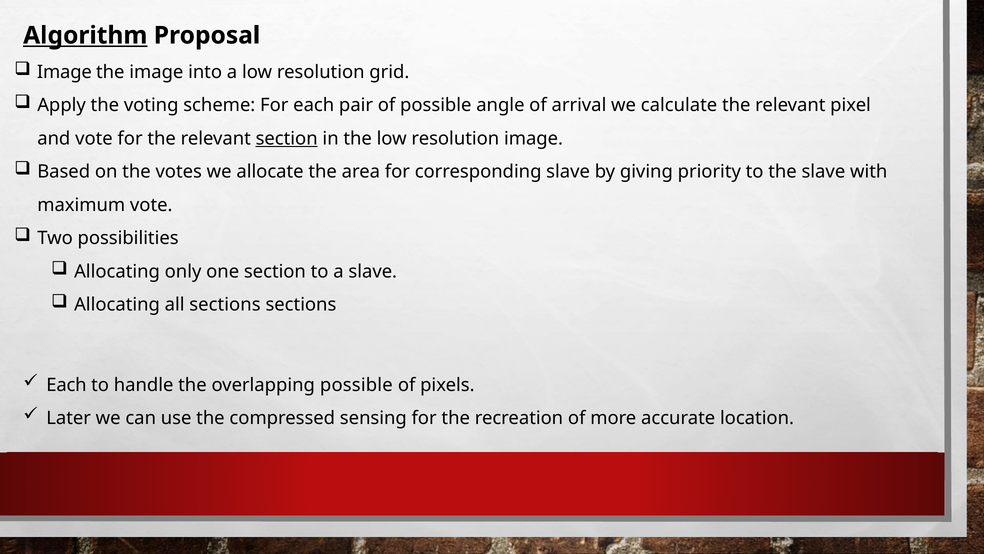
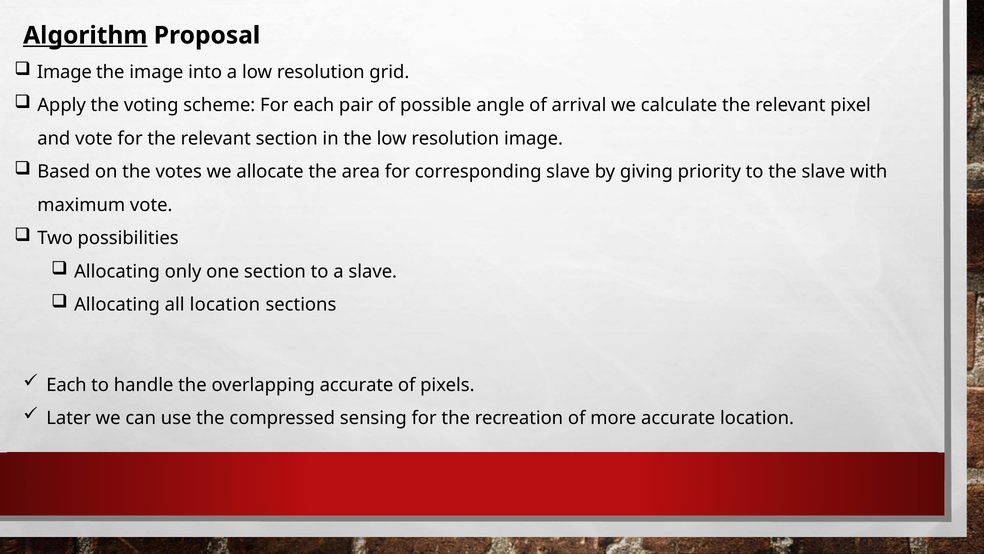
section at (287, 138) underline: present -> none
all sections: sections -> location
overlapping possible: possible -> accurate
